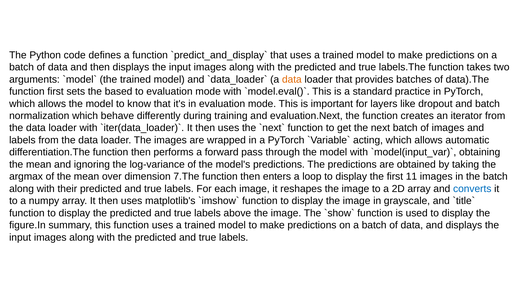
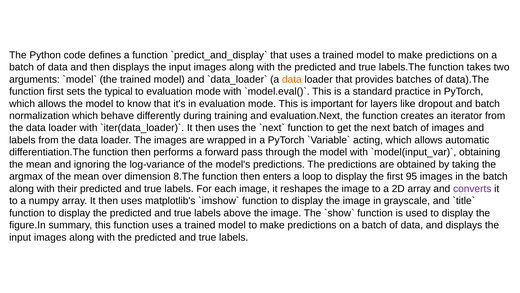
based: based -> typical
7.The: 7.The -> 8.The
11: 11 -> 95
converts colour: blue -> purple
